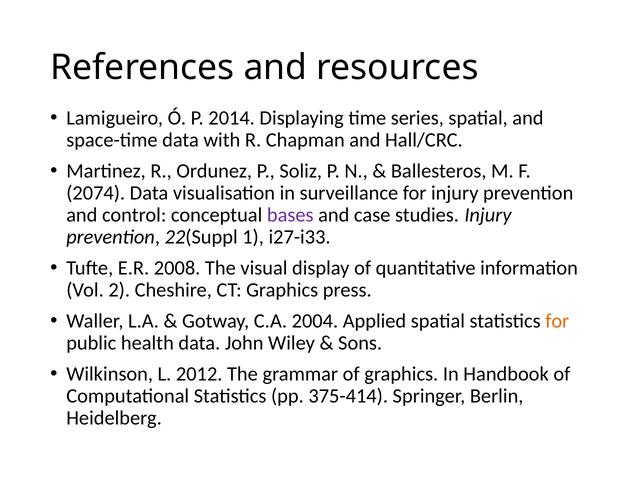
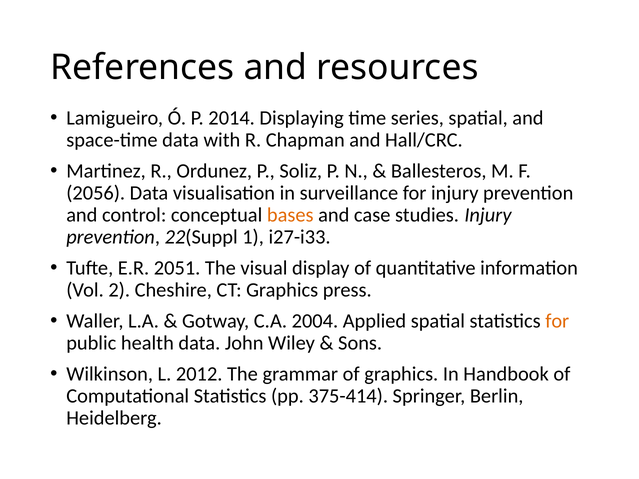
2074: 2074 -> 2056
bases colour: purple -> orange
2008: 2008 -> 2051
